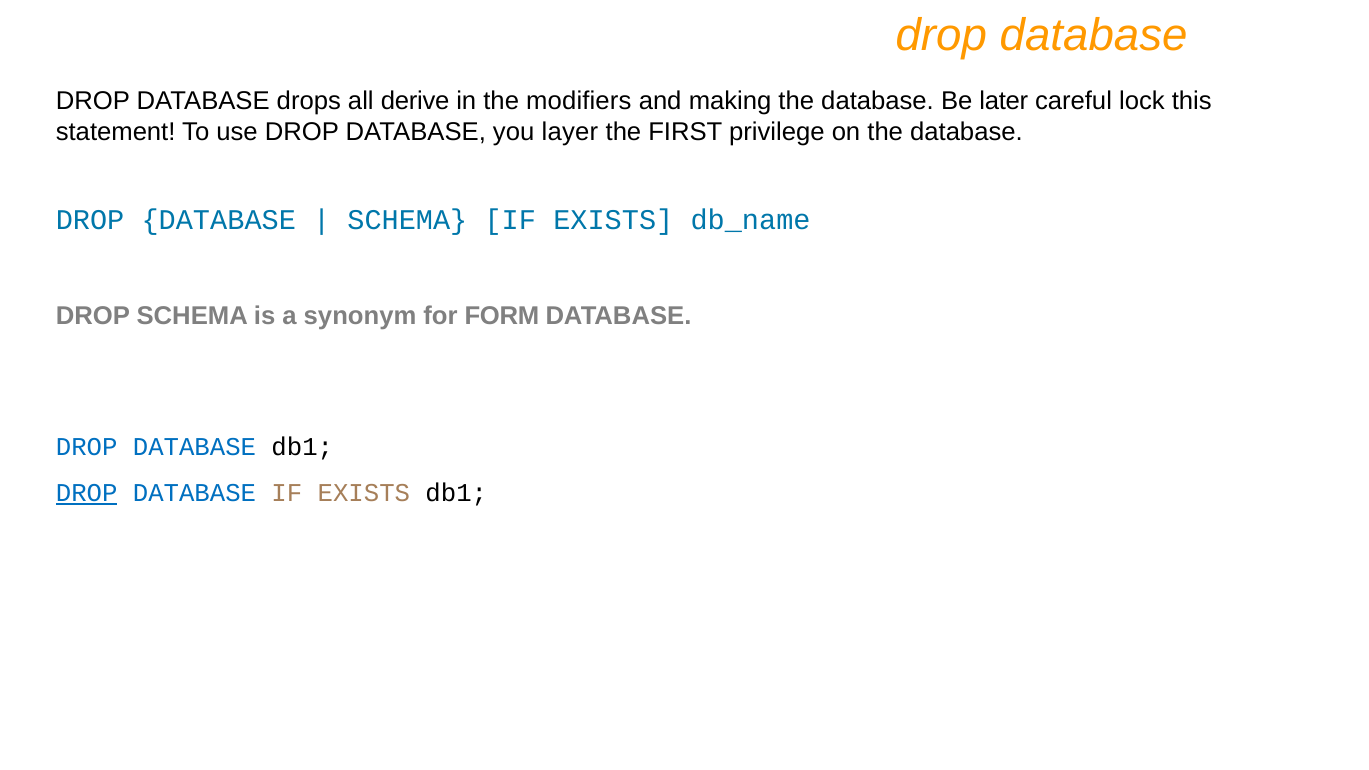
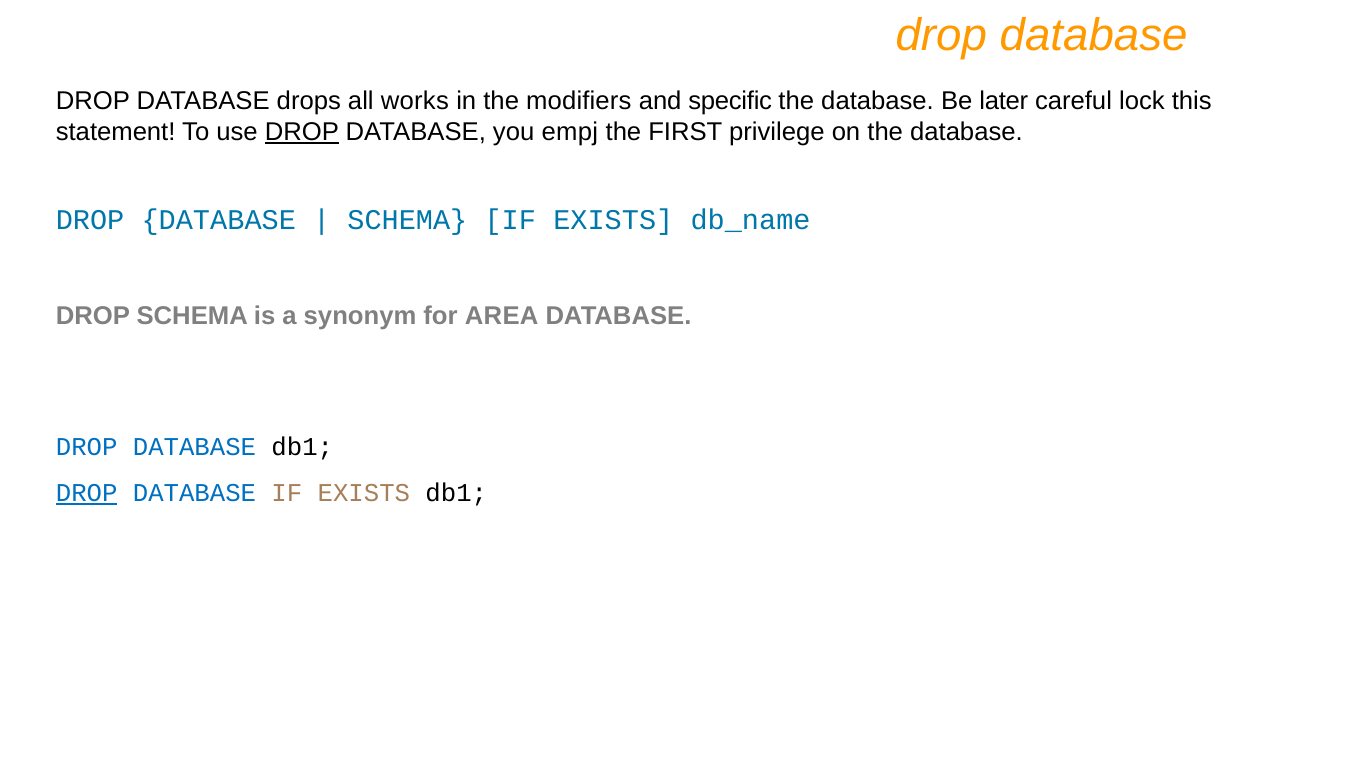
derive: derive -> works
making: making -> specific
DROP at (302, 132) underline: none -> present
layer: layer -> empj
FORM: FORM -> AREA
